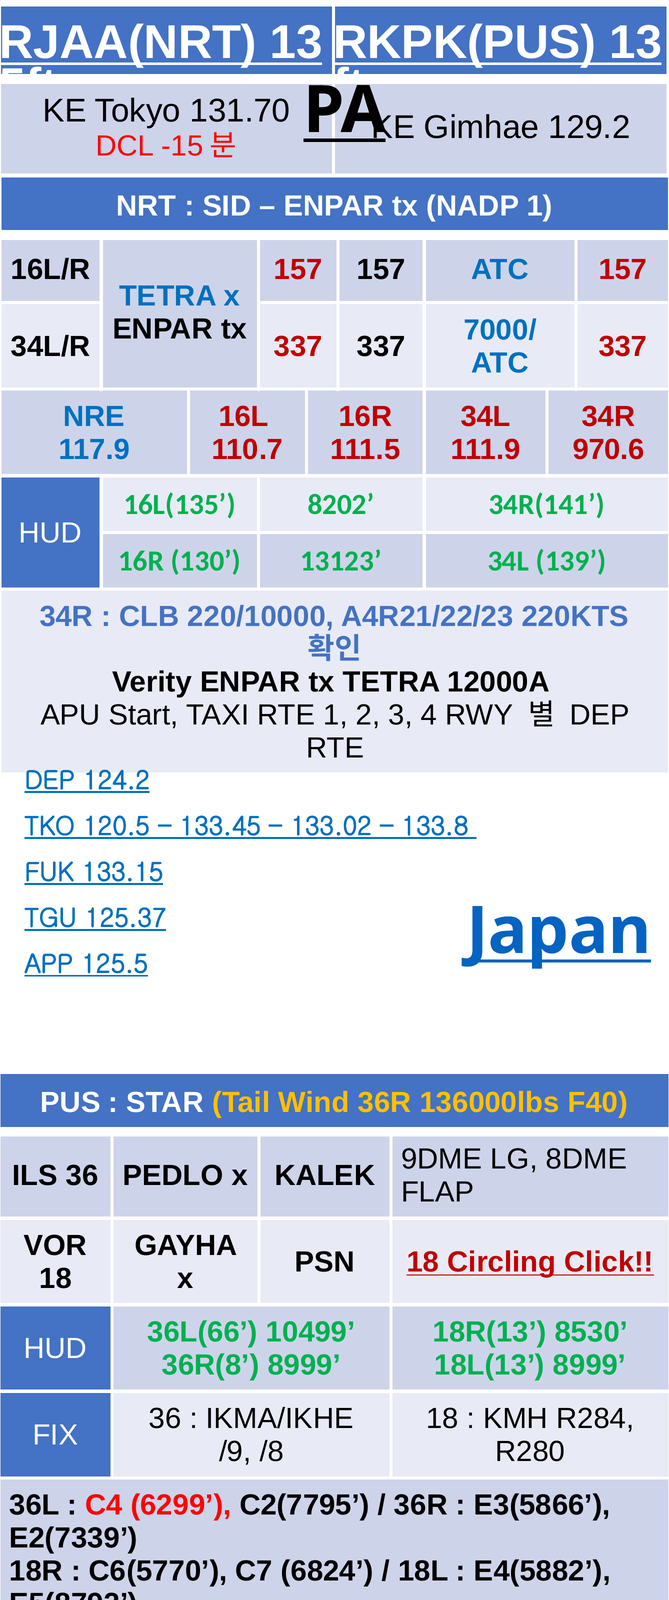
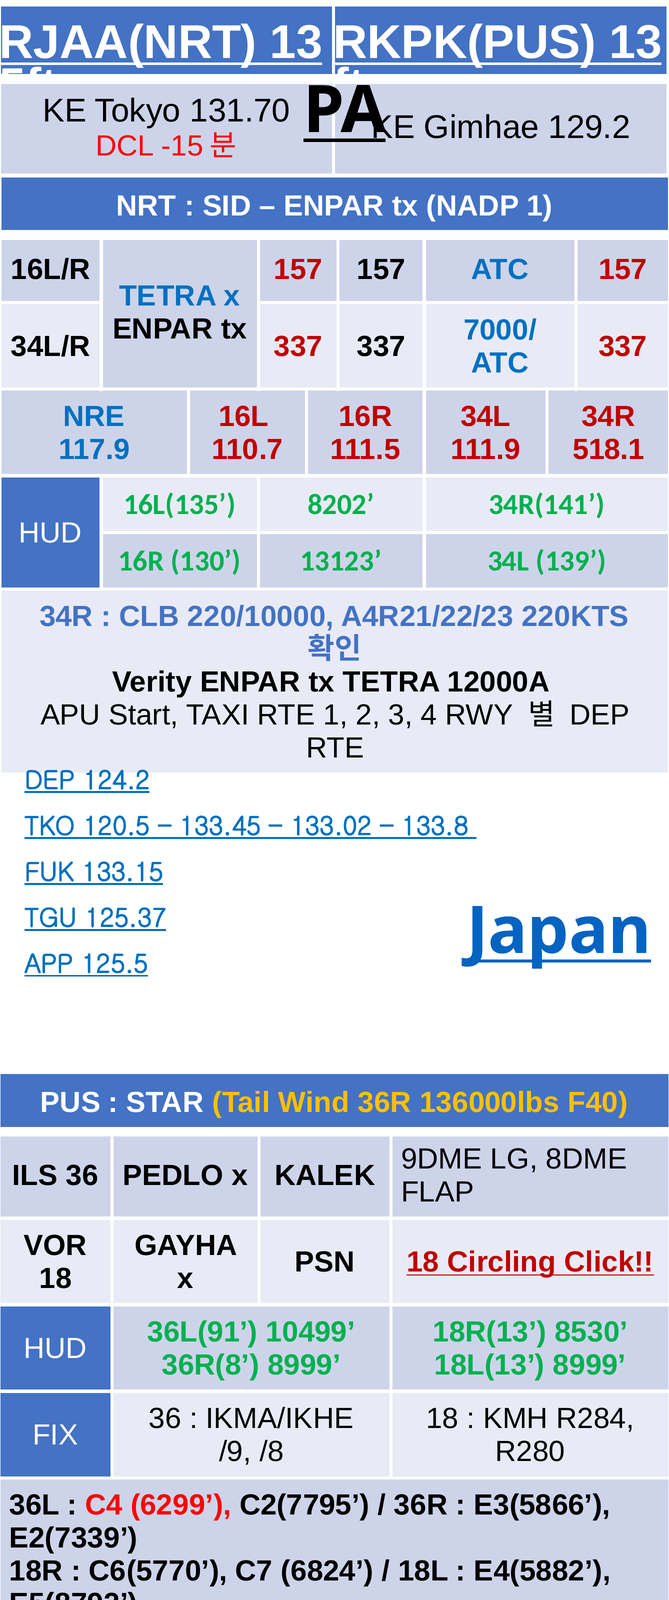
970.6: 970.6 -> 518.1
36L(66: 36L(66 -> 36L(91
